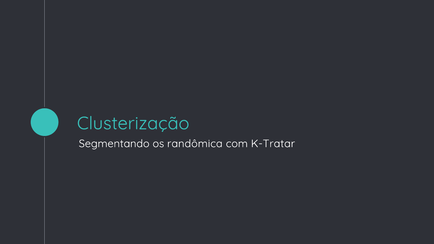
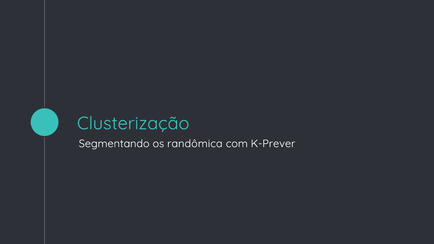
K-Tratar: K-Tratar -> K-Prever
